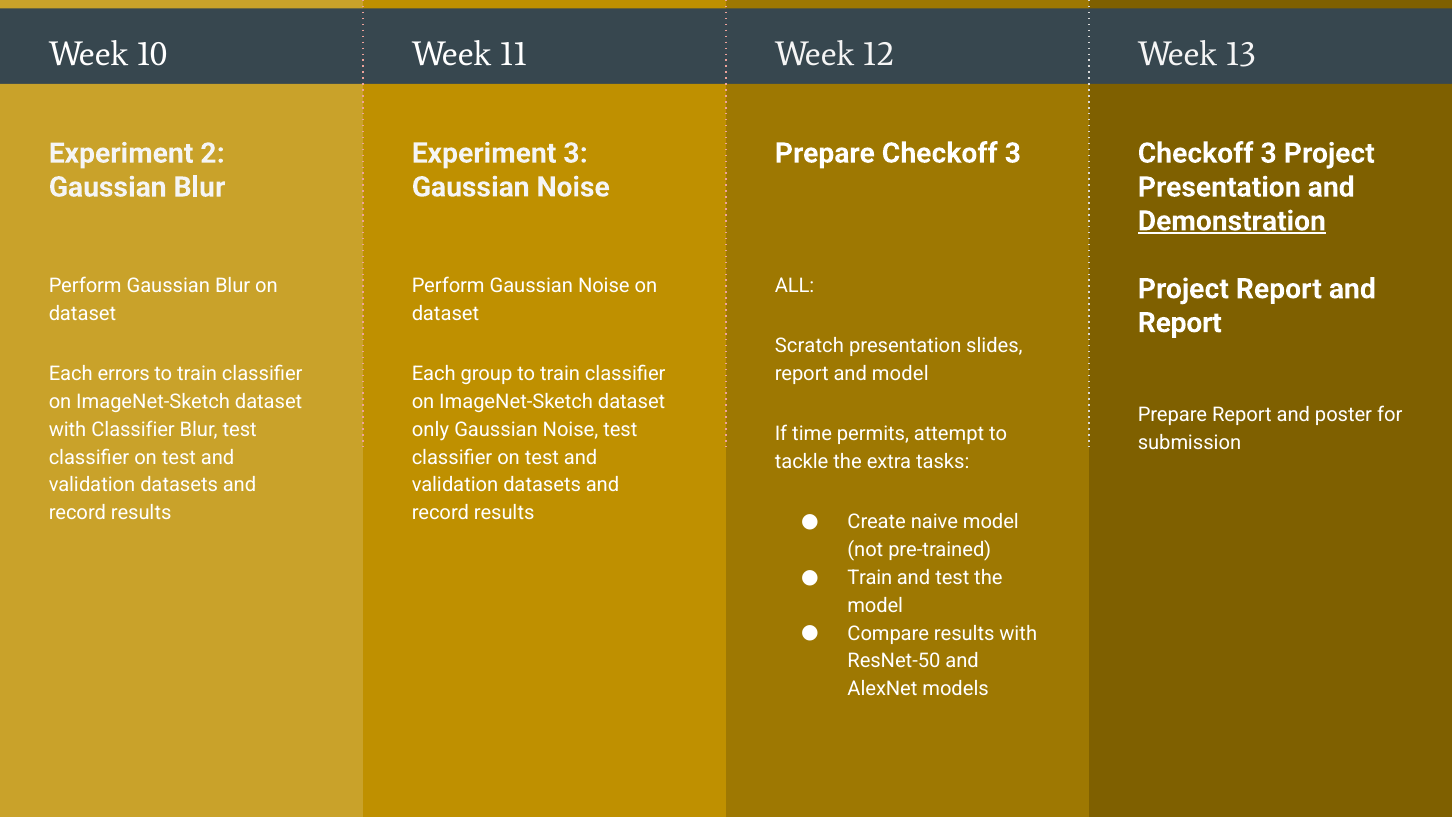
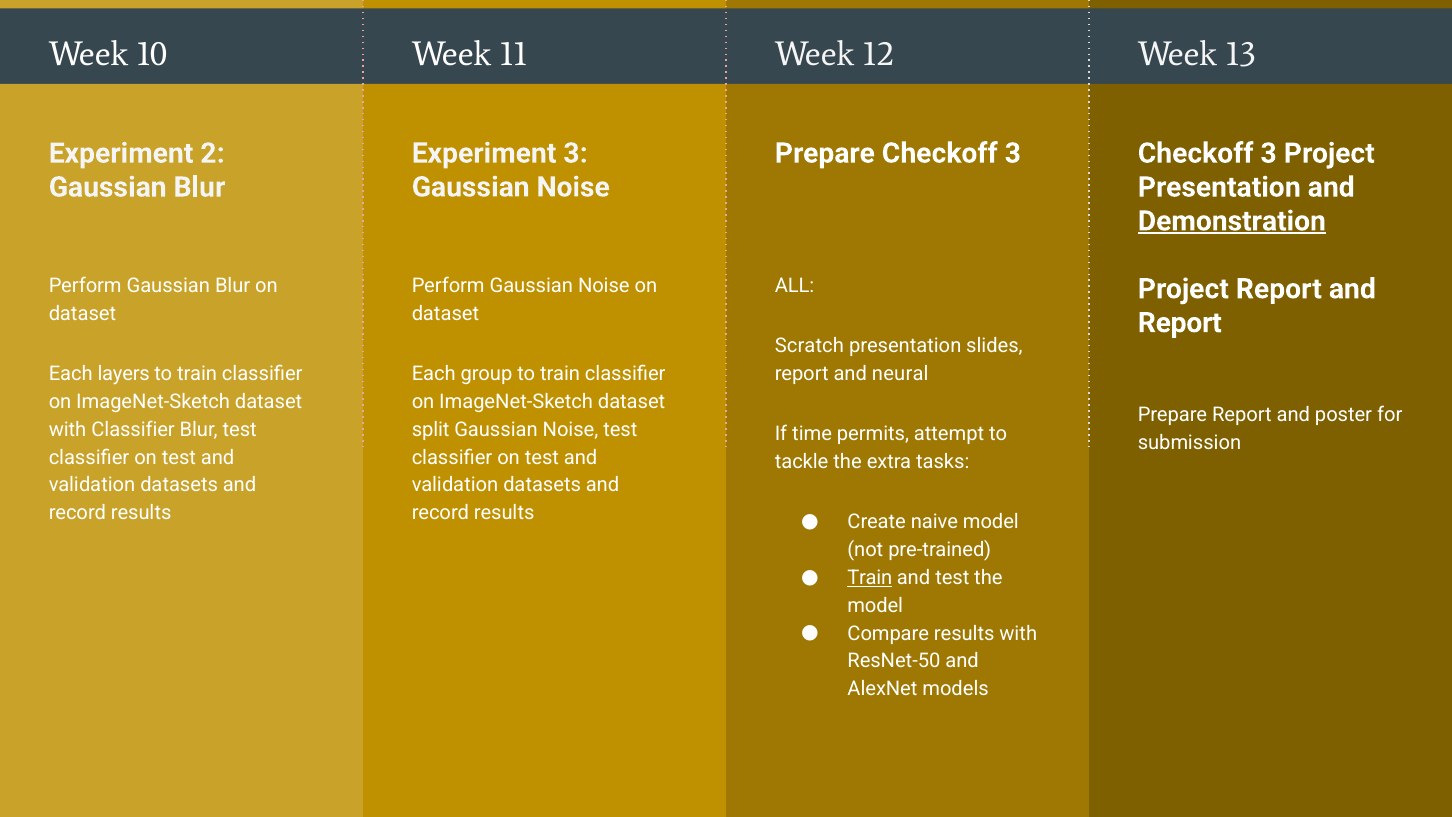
errors: errors -> layers
and model: model -> neural
only: only -> split
Train at (870, 578) underline: none -> present
